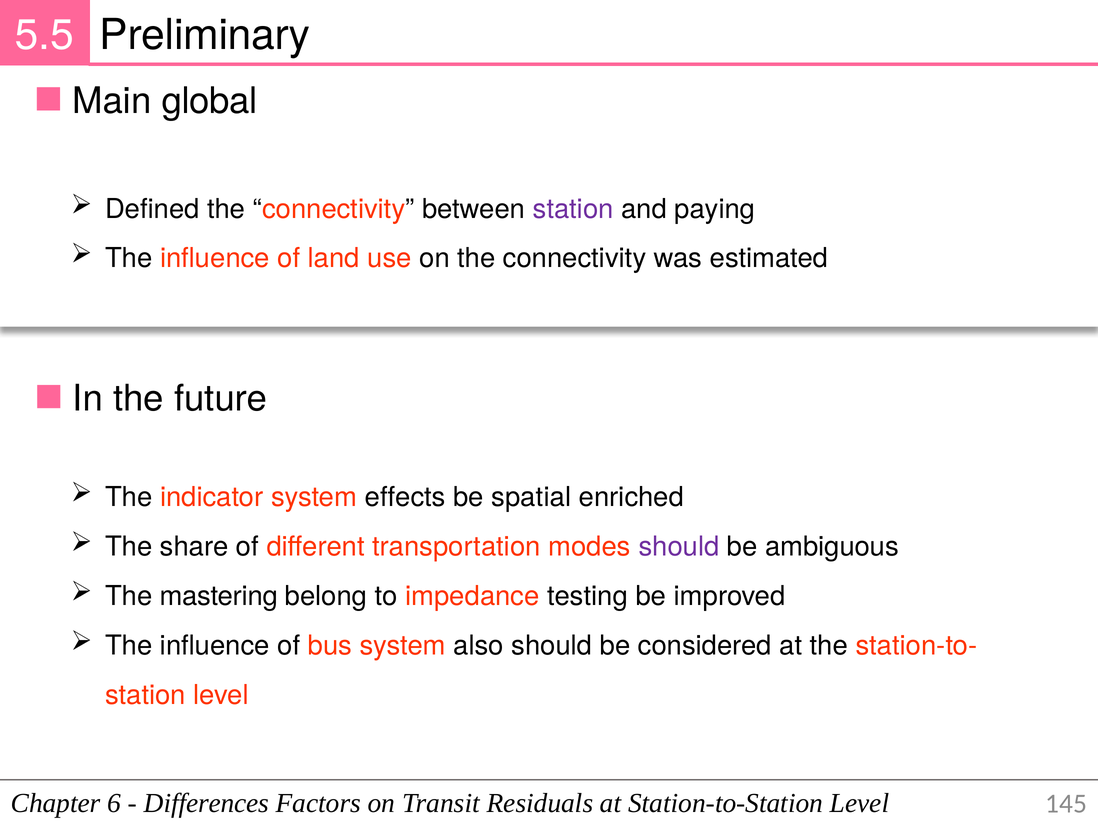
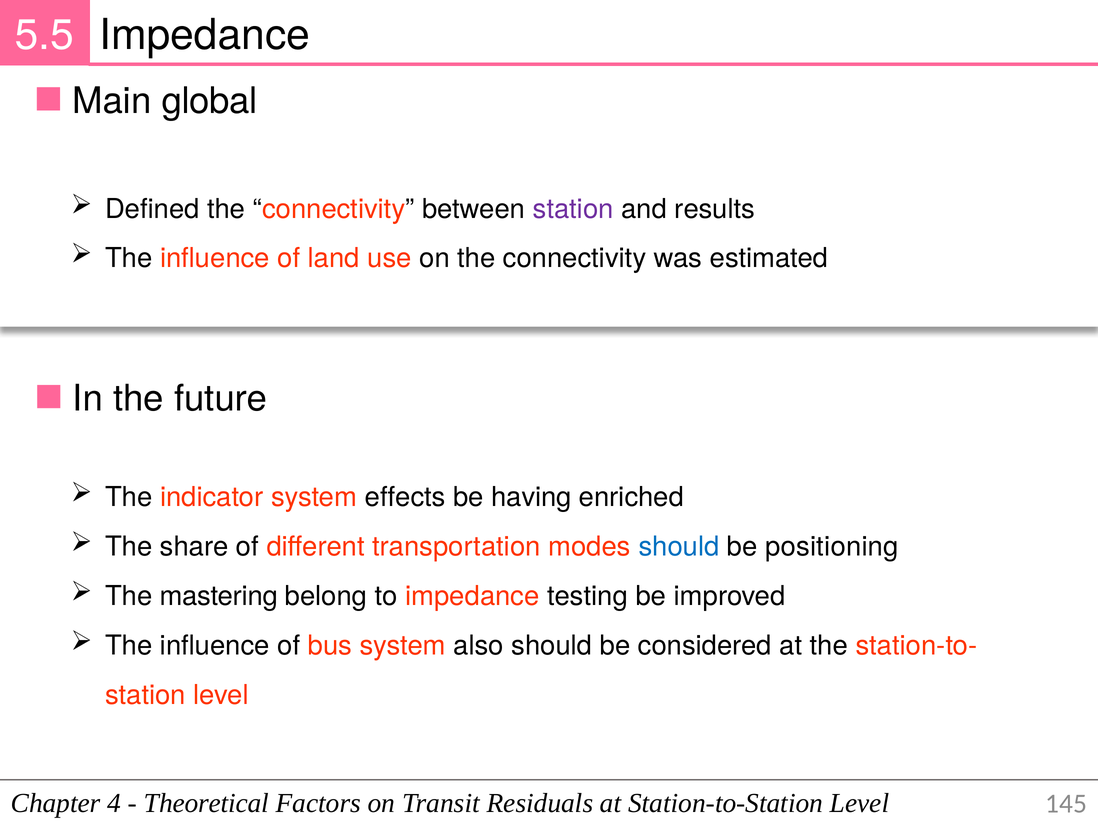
Preliminary at (205, 35): Preliminary -> Impedance
paying: paying -> results
spatial: spatial -> having
should at (679, 546) colour: purple -> blue
ambiguous: ambiguous -> positioning
6: 6 -> 4
Differences: Differences -> Theoretical
